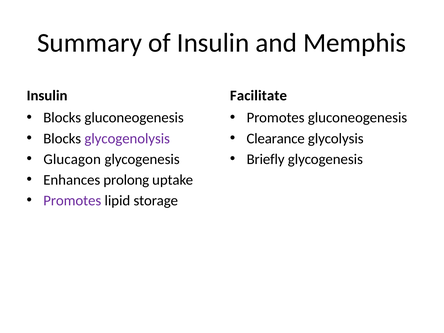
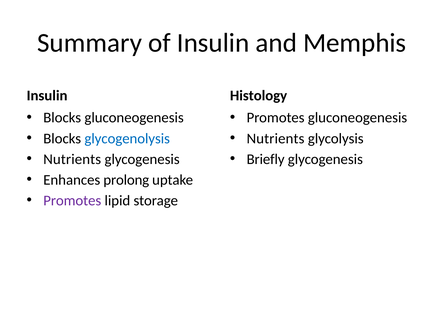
Facilitate: Facilitate -> Histology
glycogenolysis colour: purple -> blue
Clearance at (276, 138): Clearance -> Nutrients
Glucagon at (72, 159): Glucagon -> Nutrients
